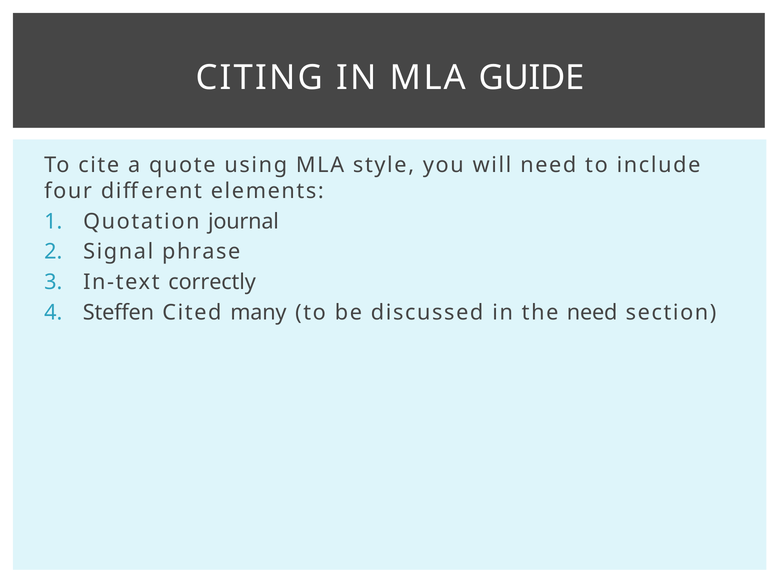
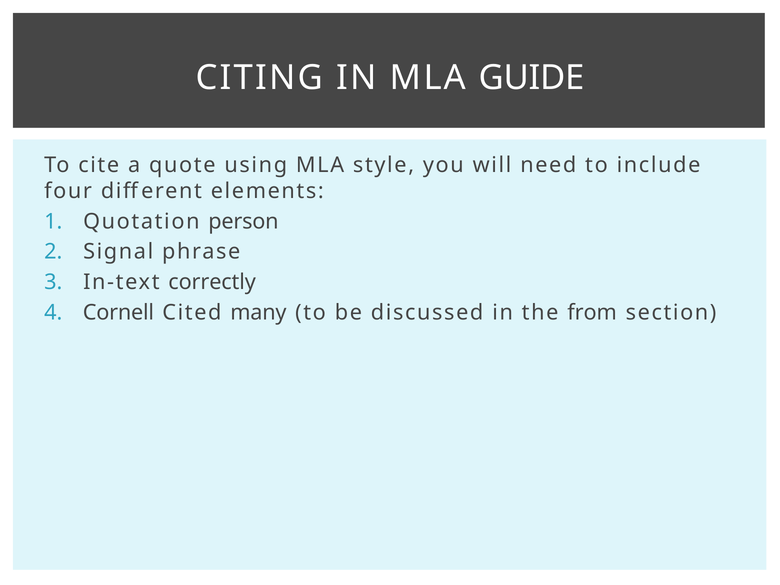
journal: journal -> person
Steffen: Steffen -> Cornell
the need: need -> from
